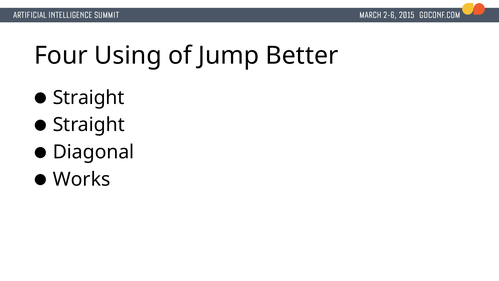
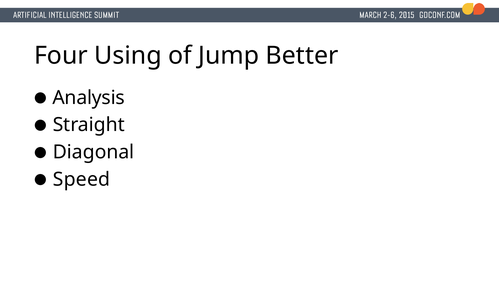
Straight at (89, 98): Straight -> Analysis
Works: Works -> Speed
